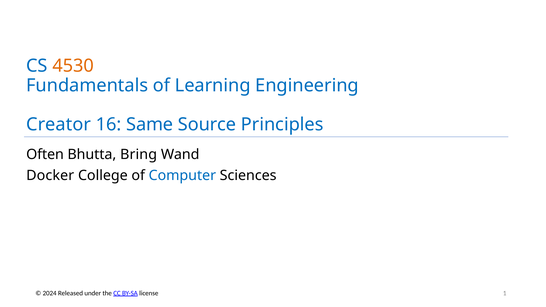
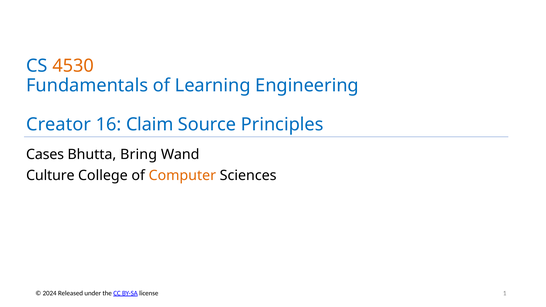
Same: Same -> Claim
Often: Often -> Cases
Docker: Docker -> Culture
Computer colour: blue -> orange
